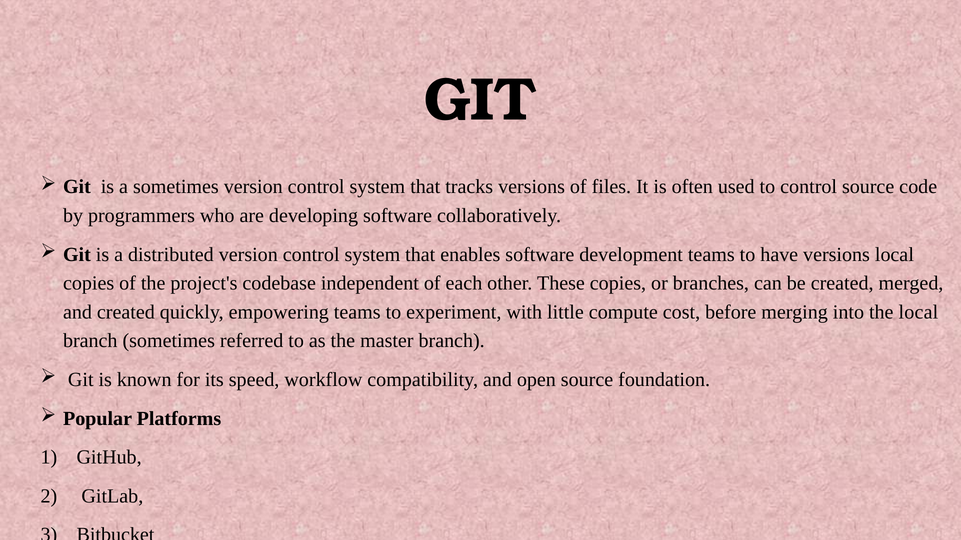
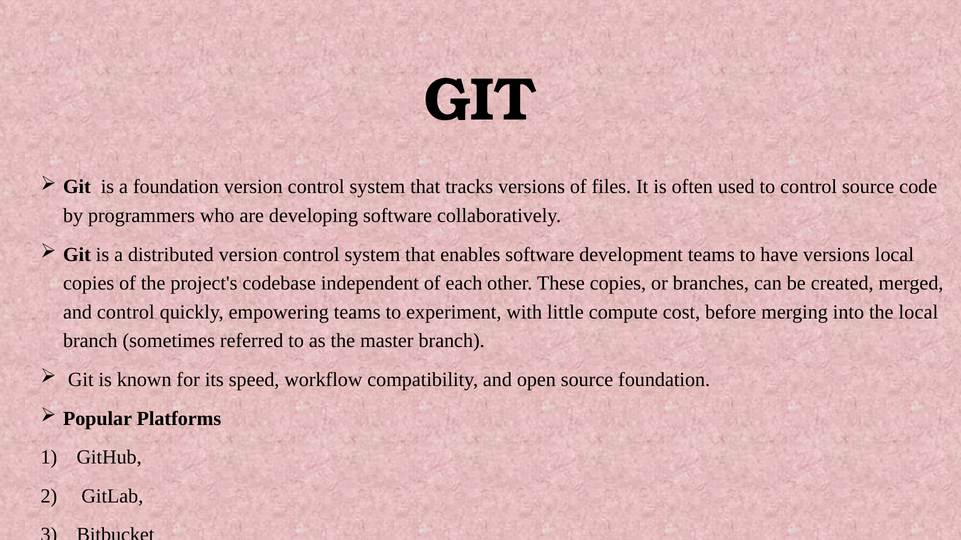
a sometimes: sometimes -> foundation
and created: created -> control
